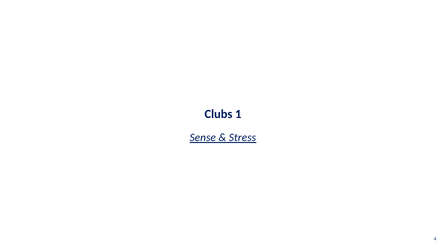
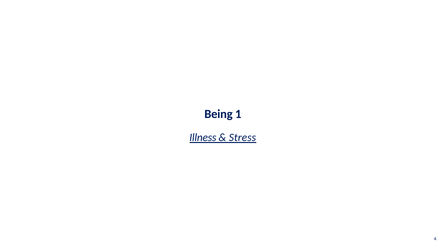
Clubs: Clubs -> Being
Sense: Sense -> Illness
